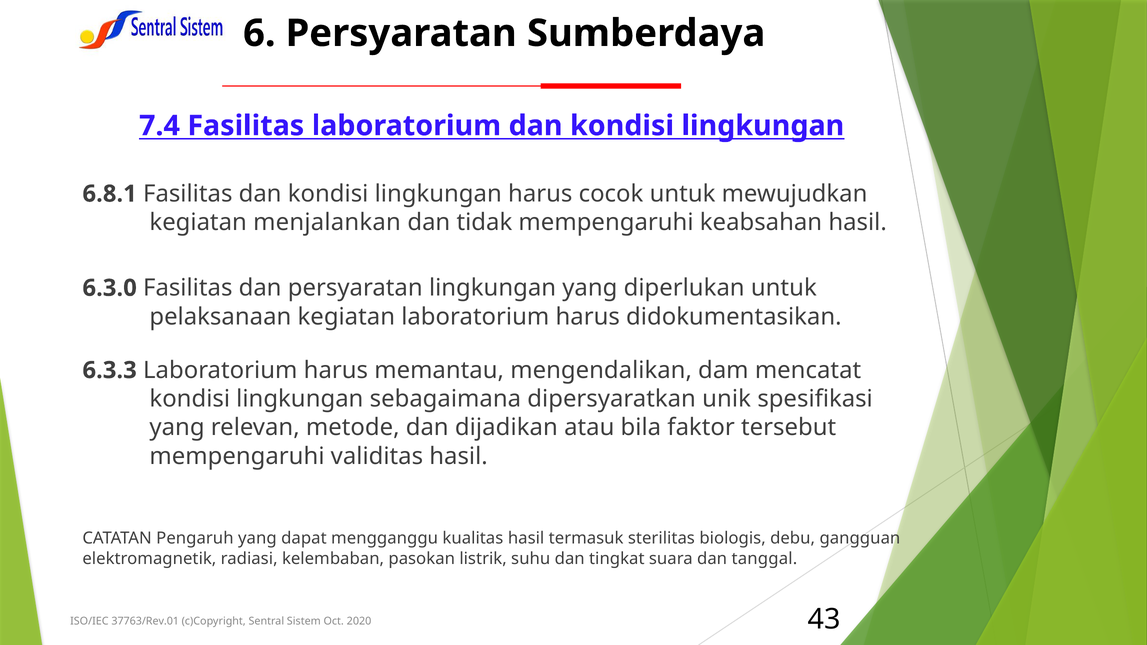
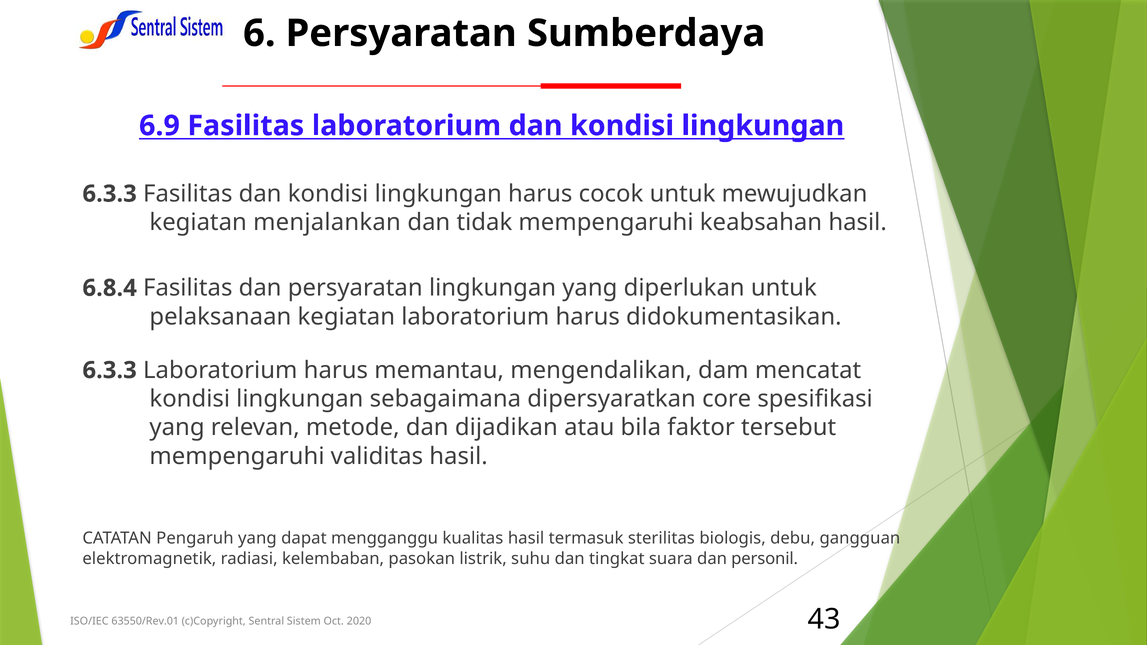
7.4: 7.4 -> 6.9
6.8.1 at (110, 194): 6.8.1 -> 6.3.3
6.3.0: 6.3.0 -> 6.8.4
unik: unik -> core
tanggal: tanggal -> personil
37763/Rev.01: 37763/Rev.01 -> 63550/Rev.01
